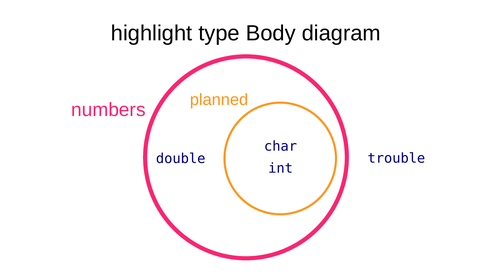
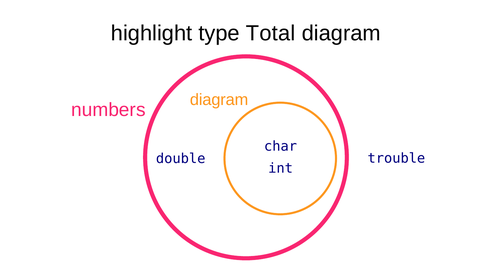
Body: Body -> Total
planned at (219, 100): planned -> diagram
